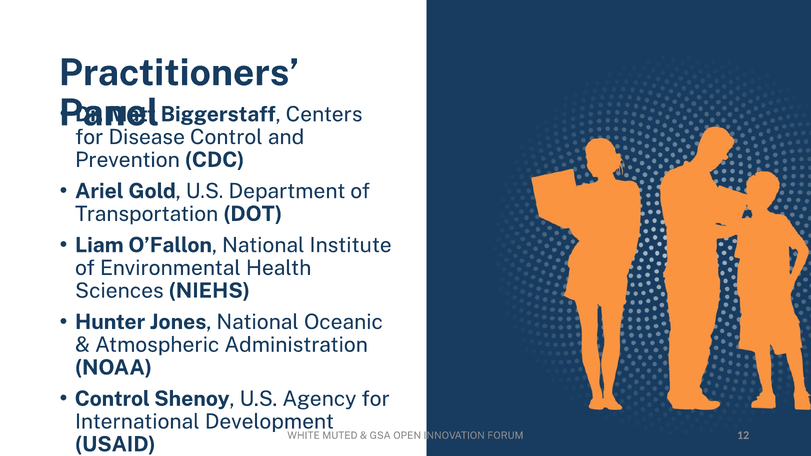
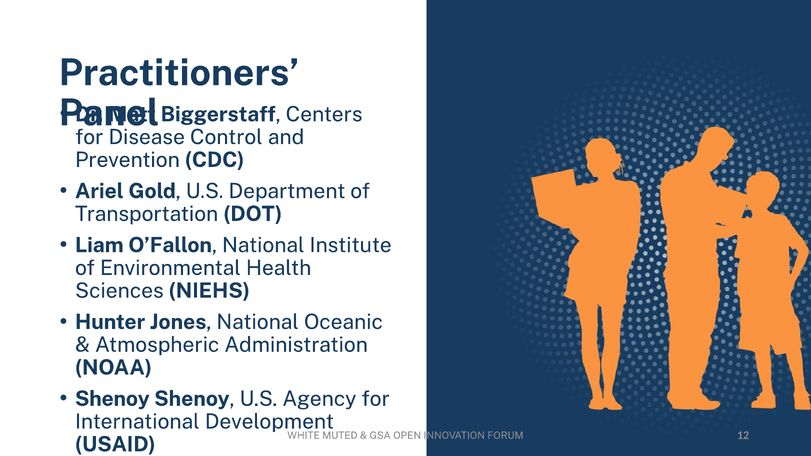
Control at (112, 399): Control -> Shenoy
